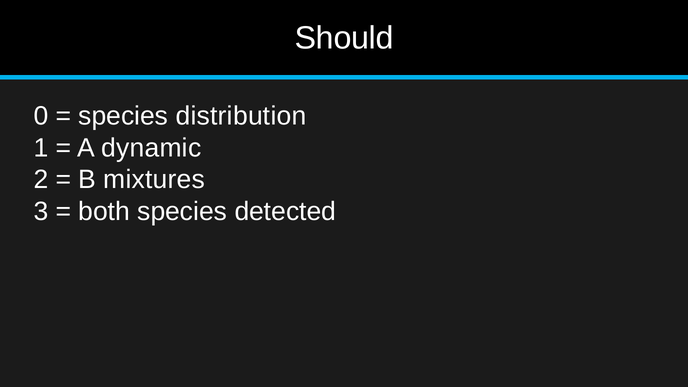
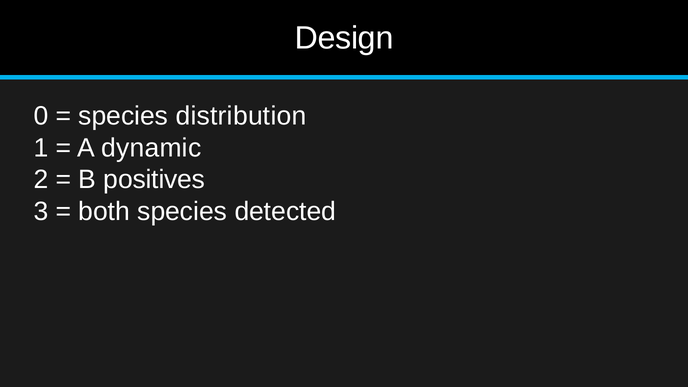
Should: Should -> Design
mixtures: mixtures -> positives
